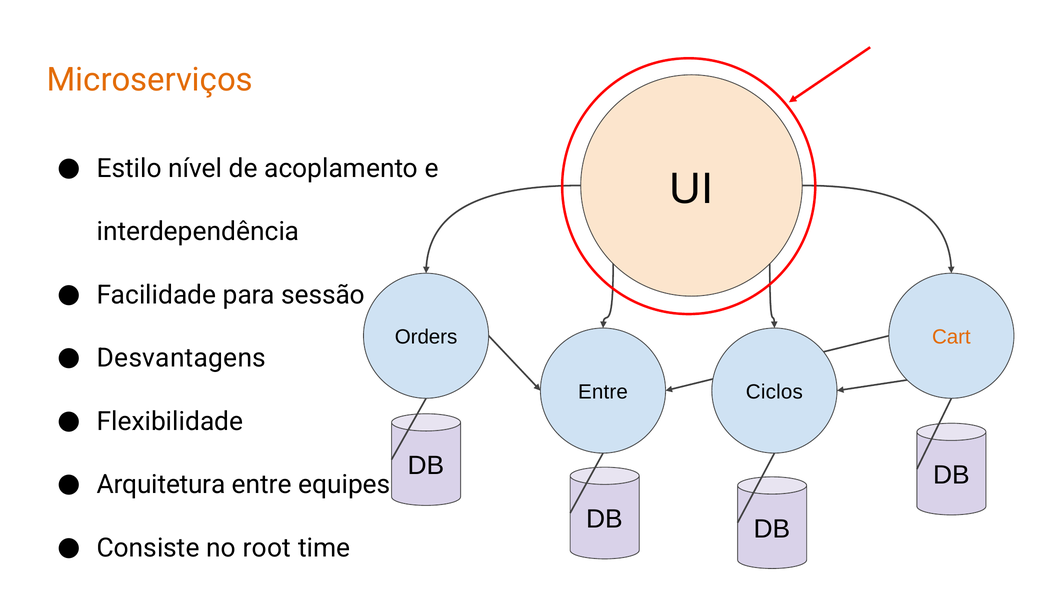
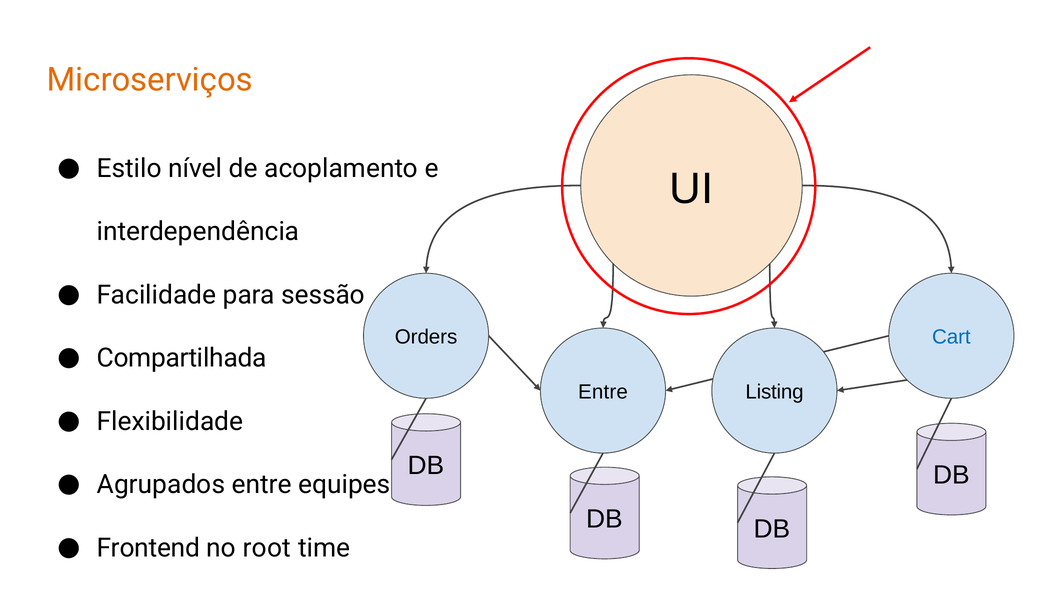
Cart colour: orange -> blue
Desvantagens: Desvantagens -> Compartilhada
Ciclos: Ciclos -> Listing
Arquitetura: Arquitetura -> Agrupados
Consiste: Consiste -> Frontend
